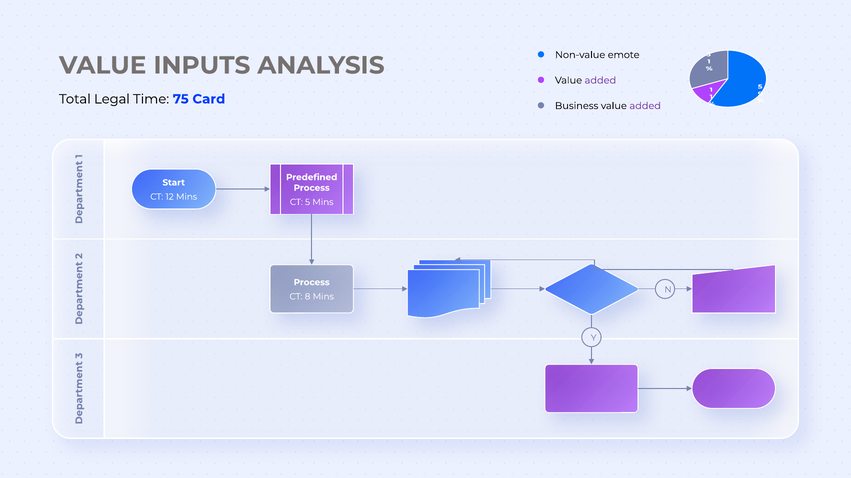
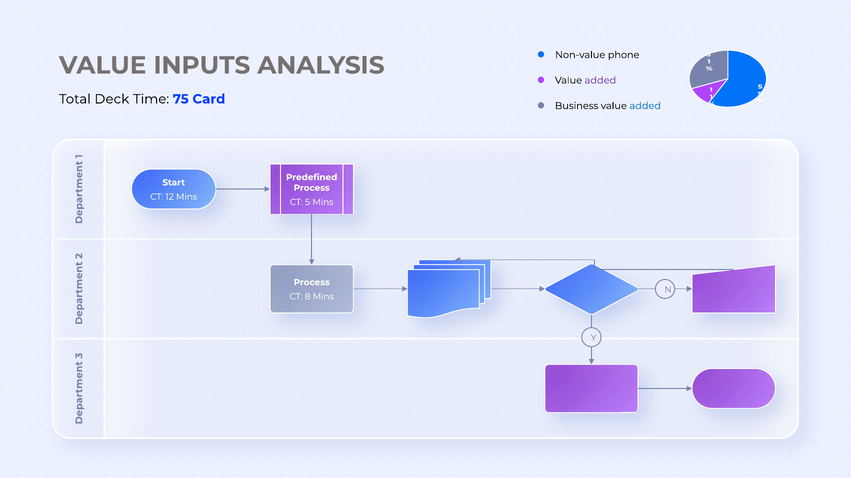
emote: emote -> phone
Legal: Legal -> Deck
added at (645, 106) colour: purple -> blue
